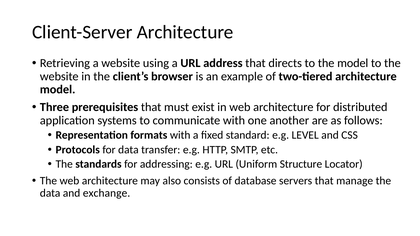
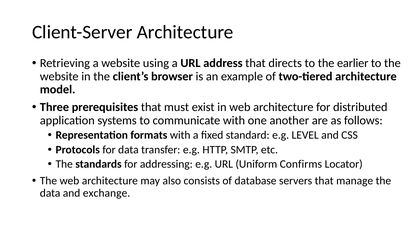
the model: model -> earlier
Structure: Structure -> Confirms
